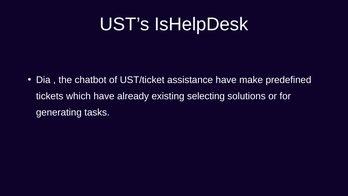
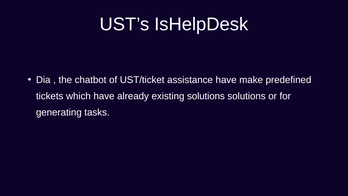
existing selecting: selecting -> solutions
